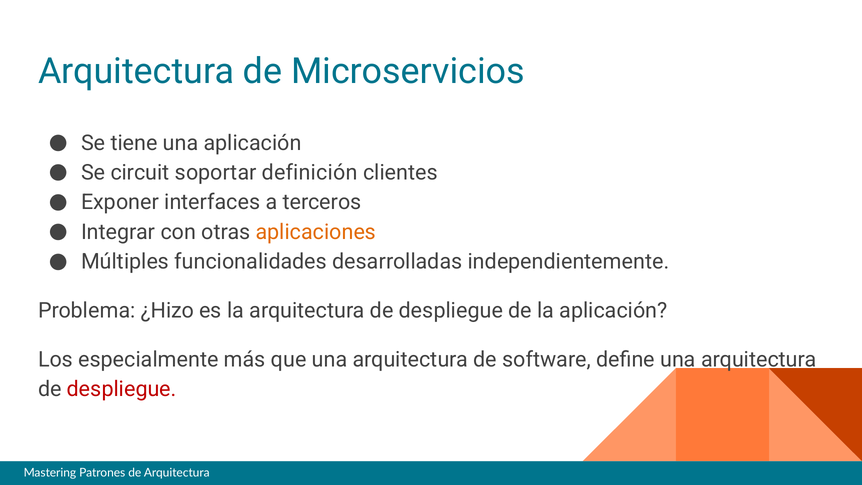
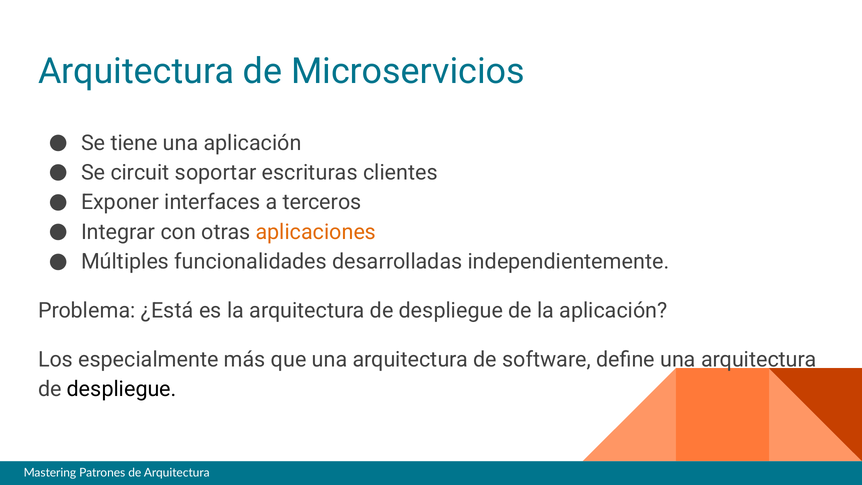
definición: definición -> escrituras
¿Hizo: ¿Hizo -> ¿Está
despliegue at (122, 389) colour: red -> black
